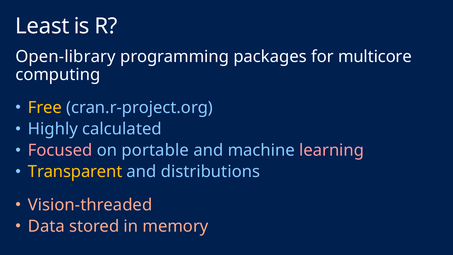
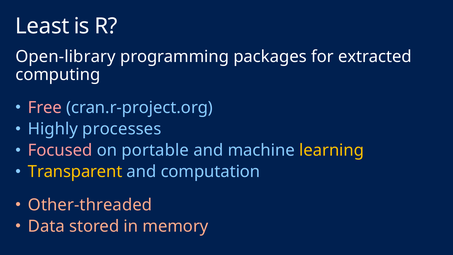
multicore: multicore -> extracted
Free colour: yellow -> pink
calculated: calculated -> processes
learning colour: pink -> yellow
distributions: distributions -> computation
Vision-threaded: Vision-threaded -> Other-threaded
